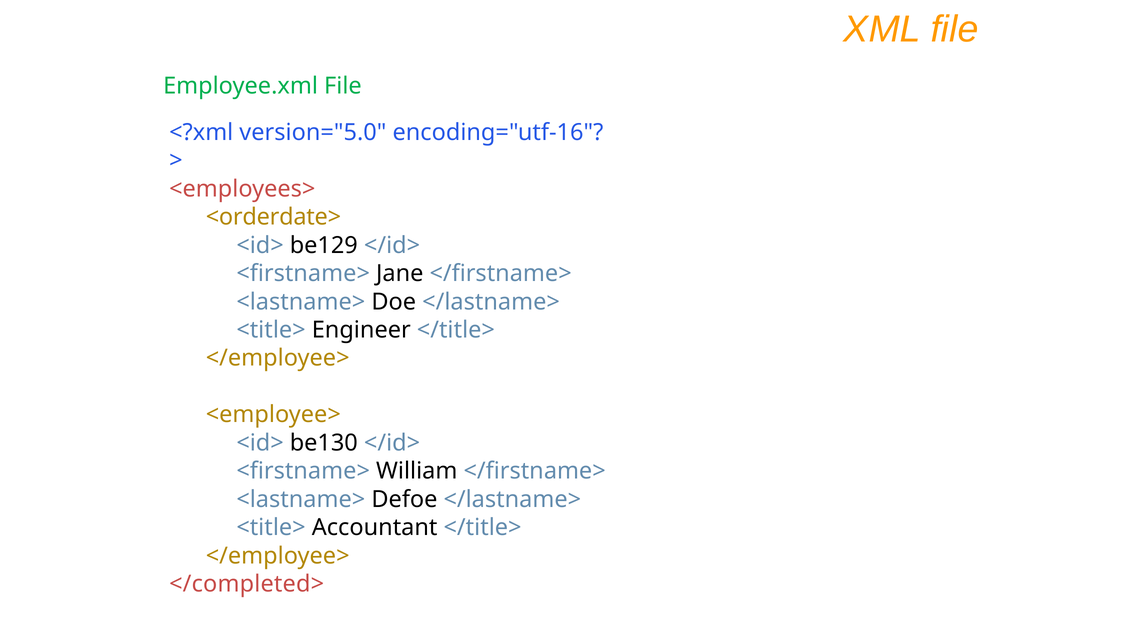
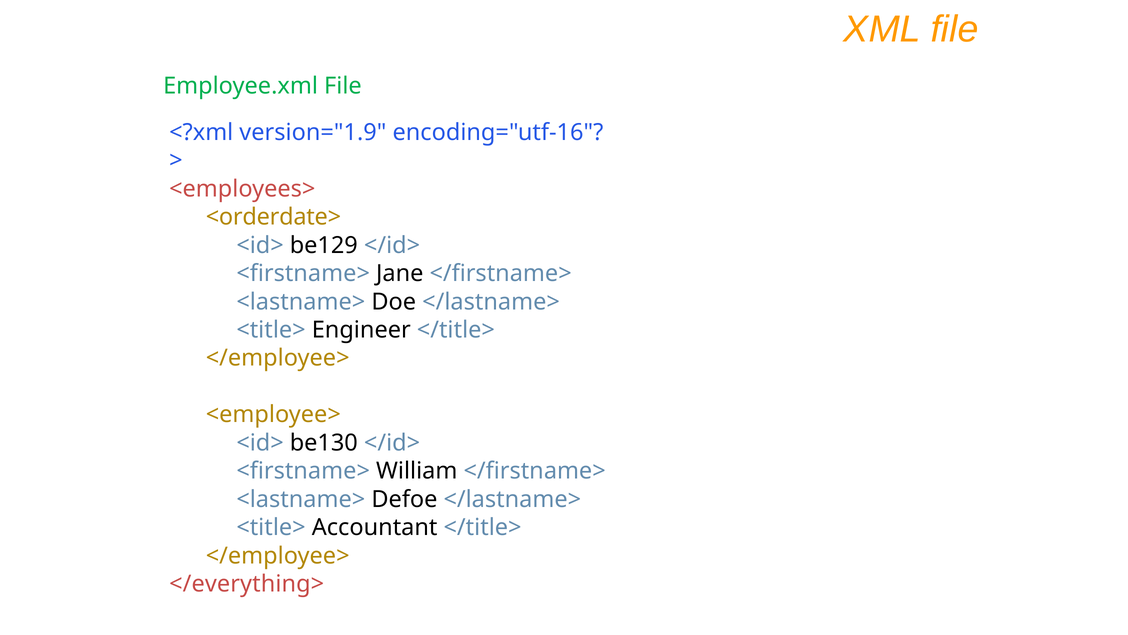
version="5.0: version="5.0 -> version="1.9
</completed>: </completed> -> </everything>
